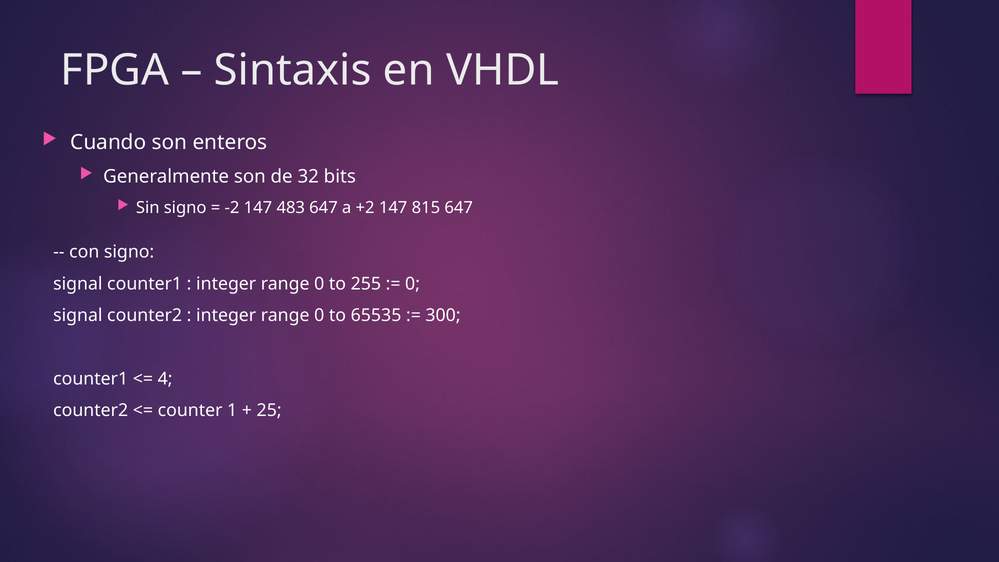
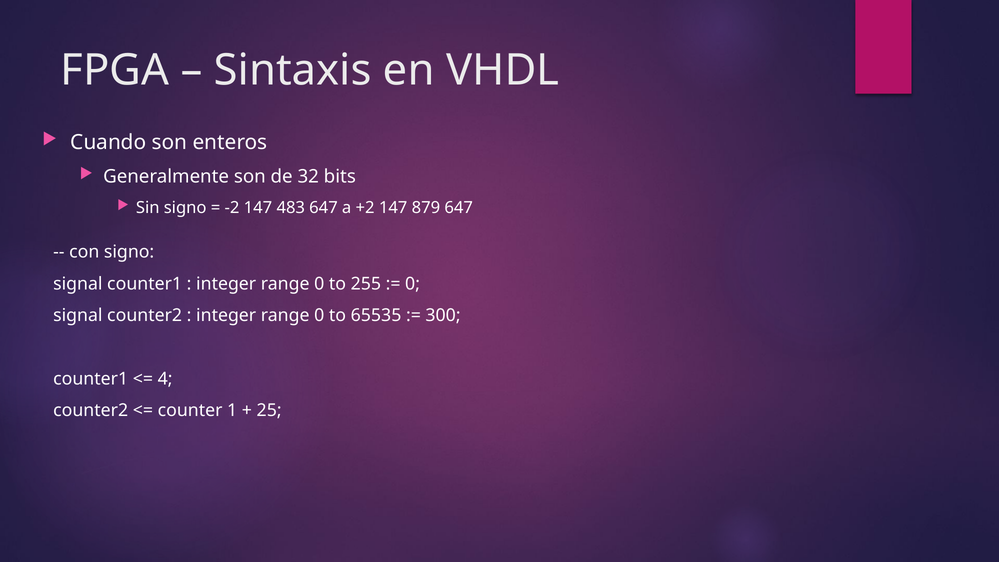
815: 815 -> 879
